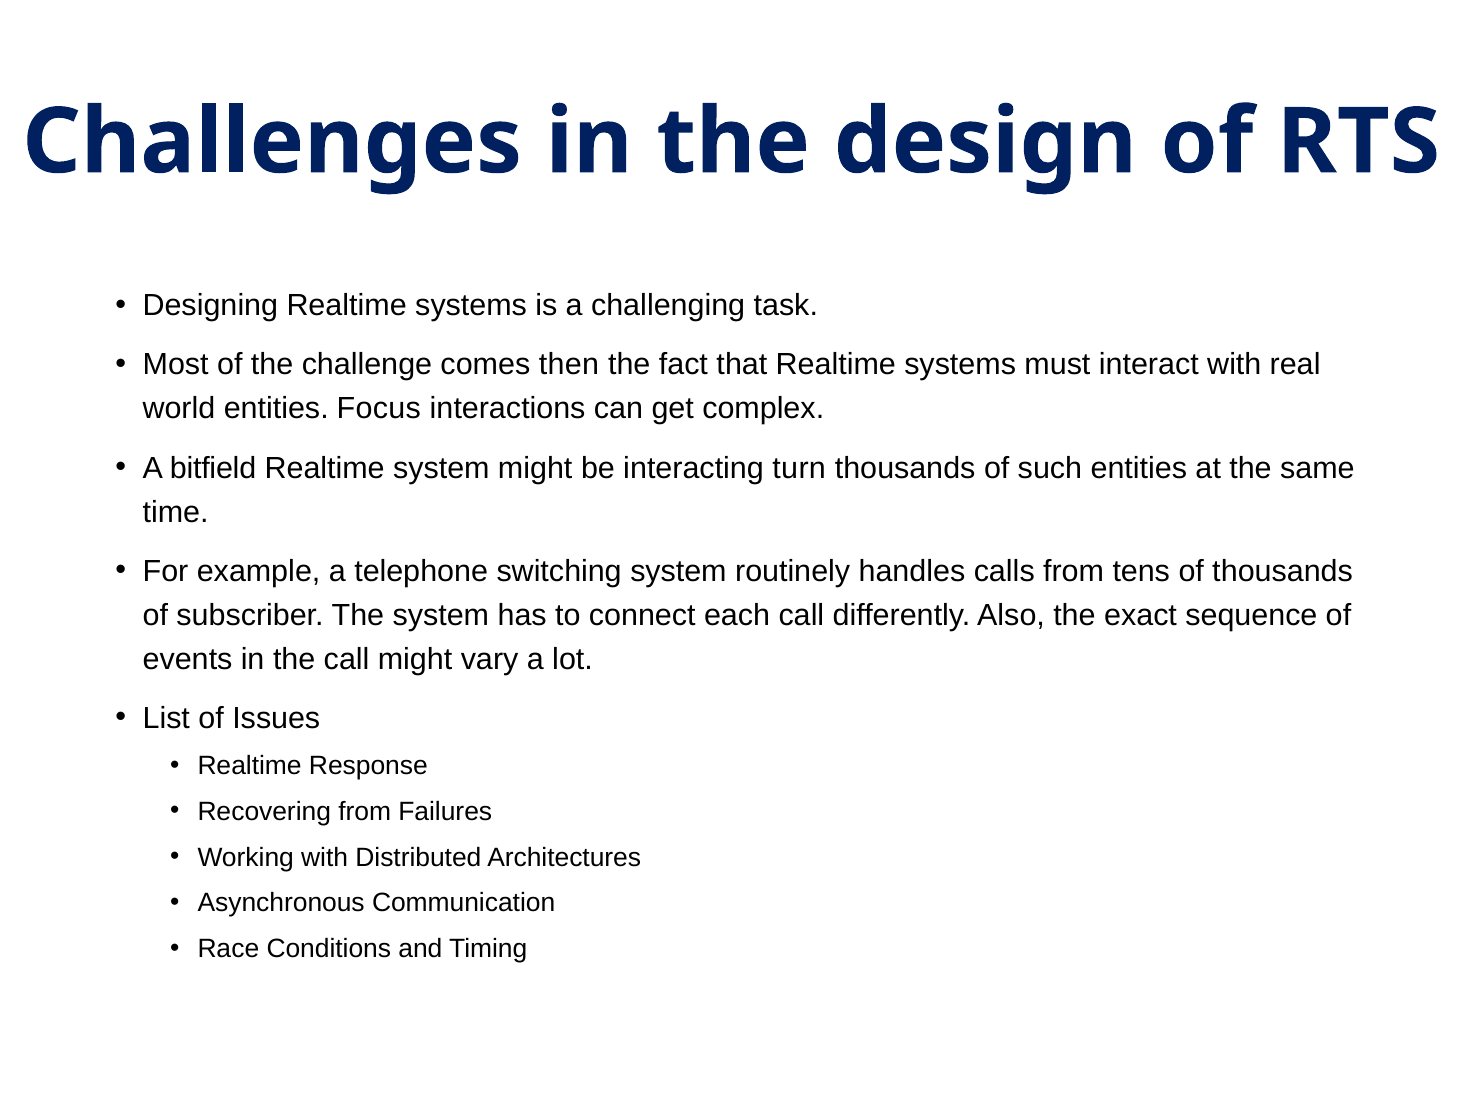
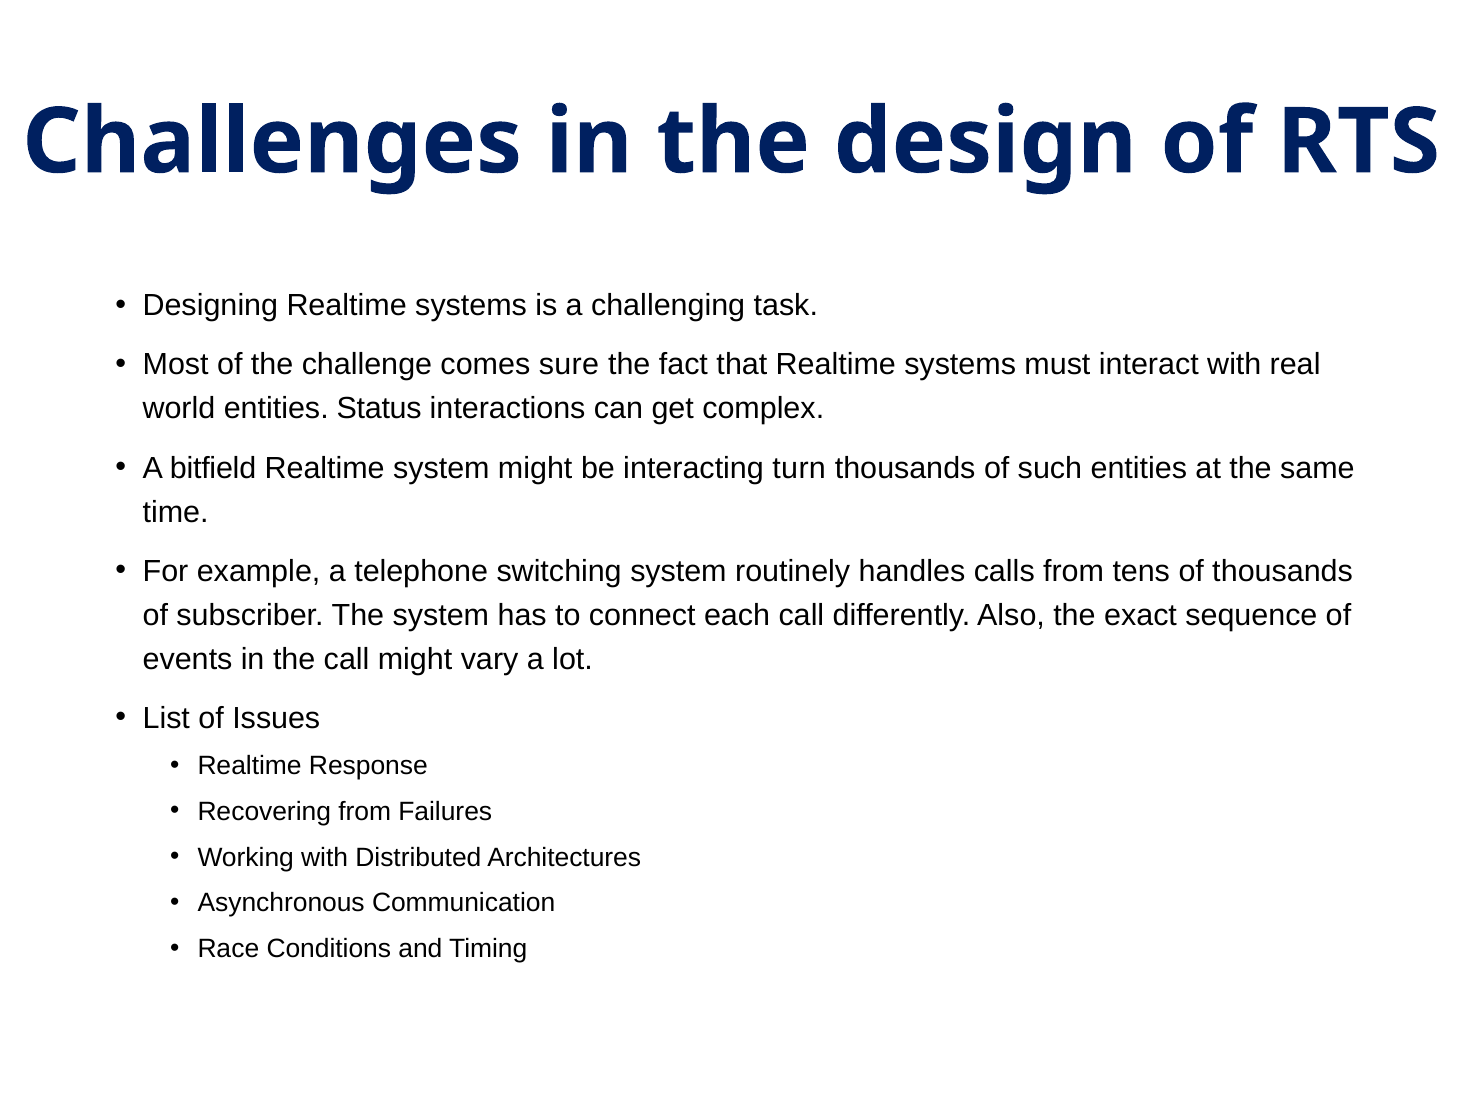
then: then -> sure
Focus: Focus -> Status
